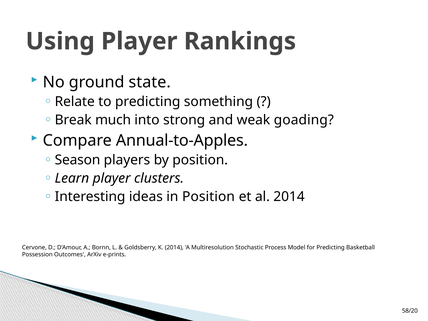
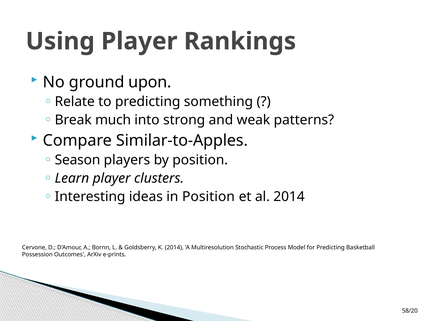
state: state -> upon
goading: goading -> patterns
Annual-to-Apples: Annual-to-Apples -> Similar-to-Apples
